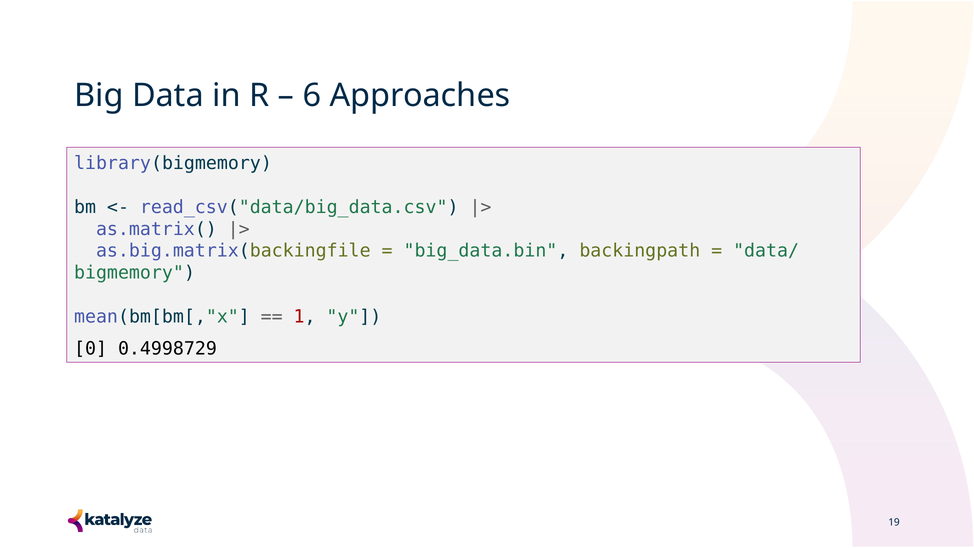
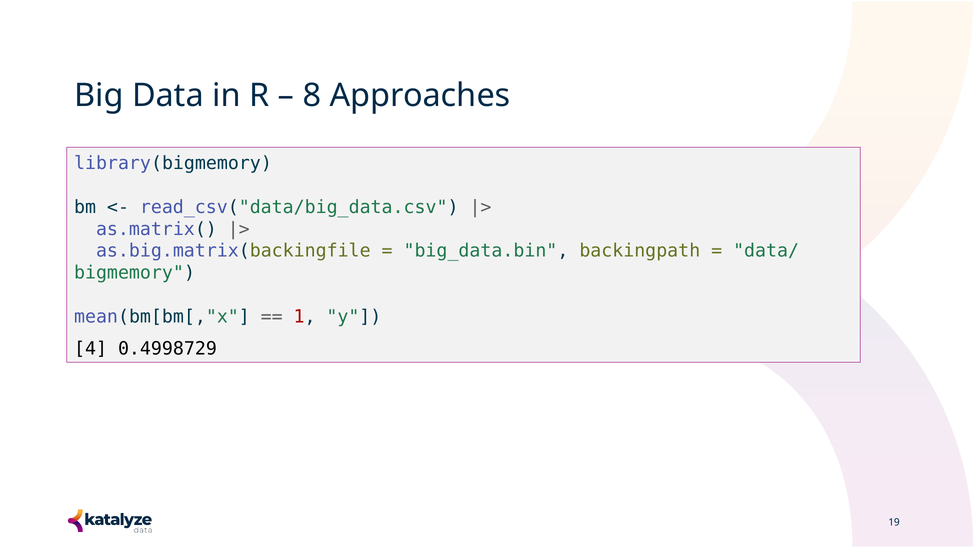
6: 6 -> 8
0: 0 -> 4
